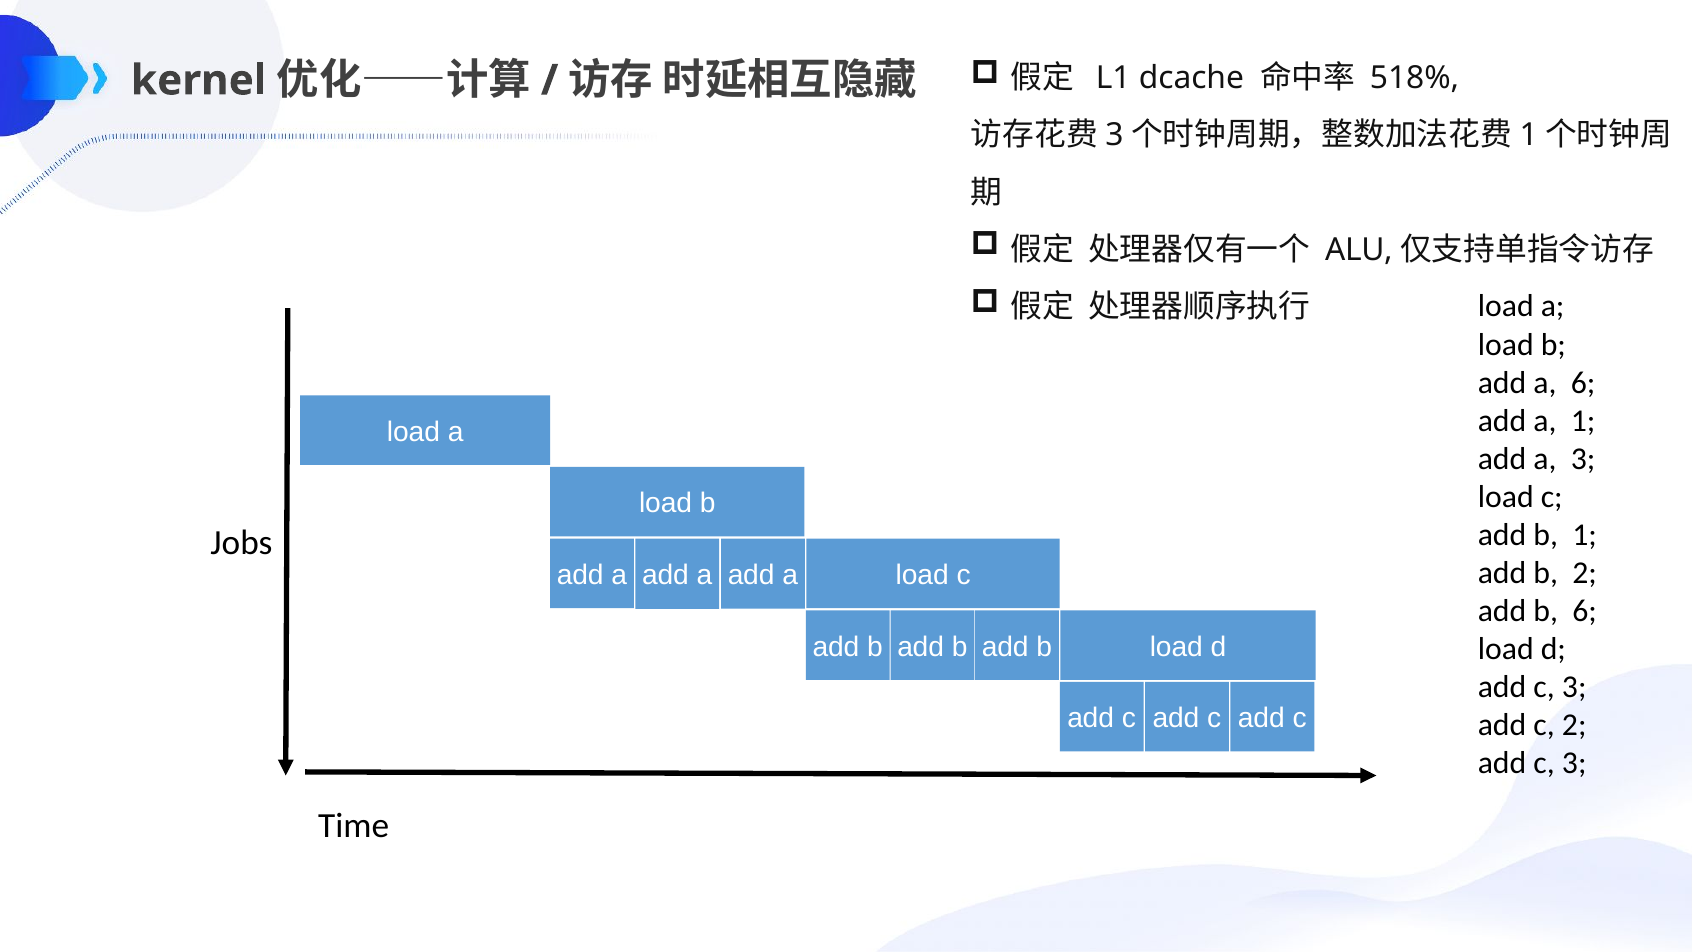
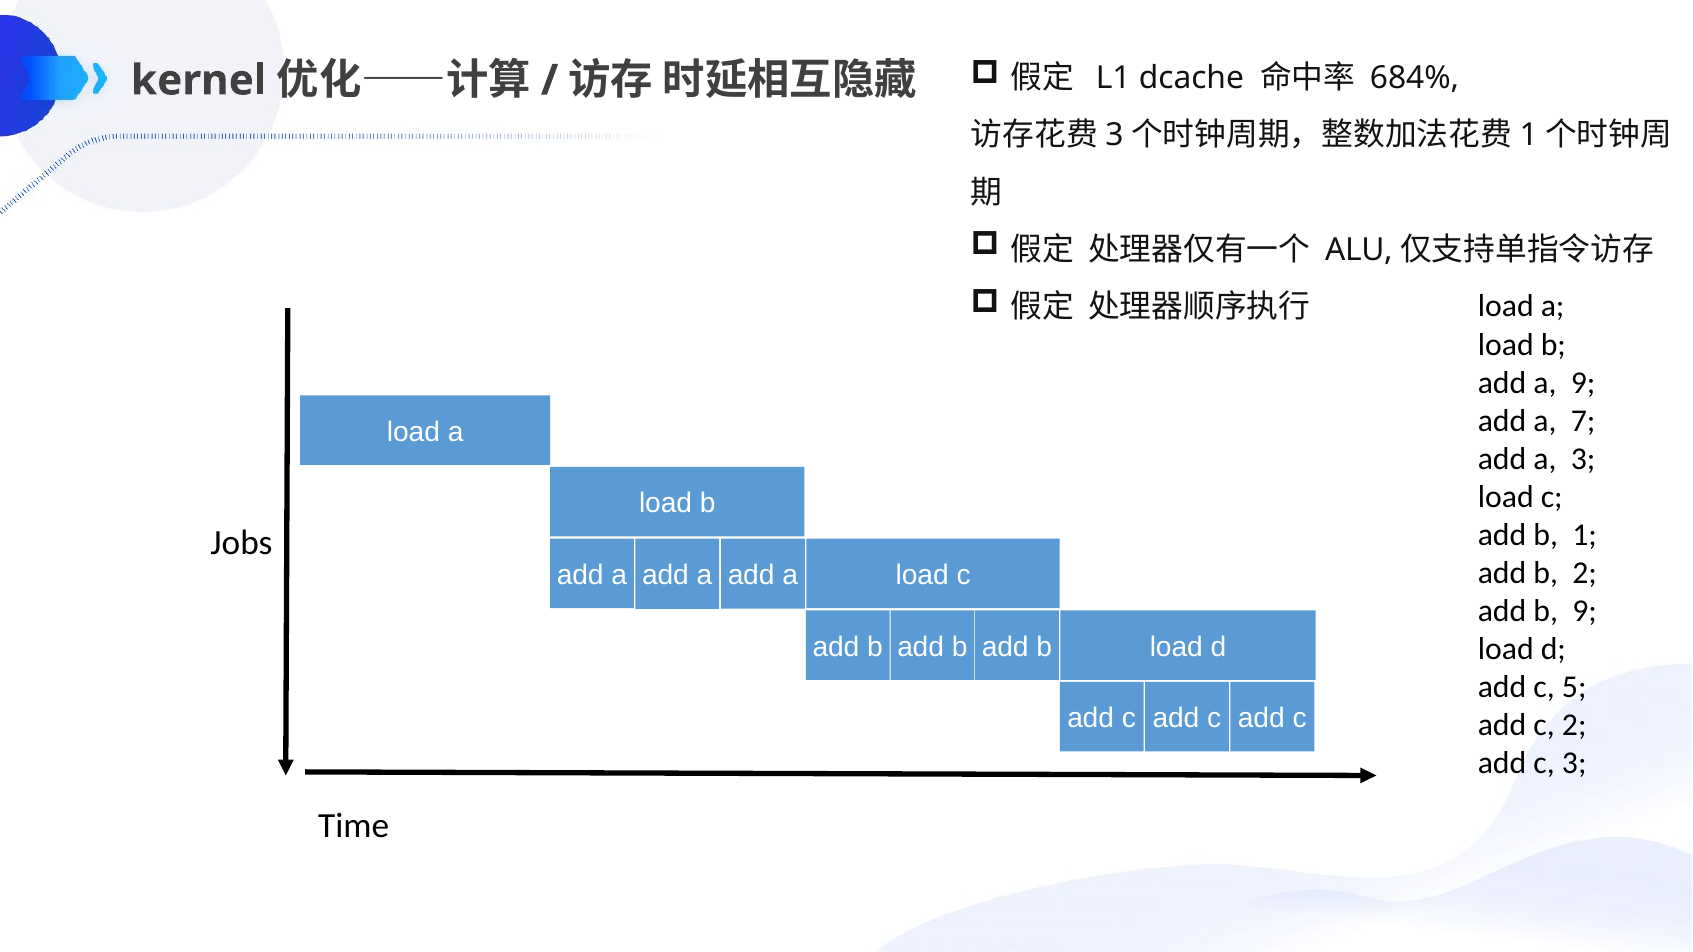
518%: 518% -> 684%
a 6: 6 -> 9
a 1: 1 -> 7
b 6: 6 -> 9
3 at (1574, 688): 3 -> 5
